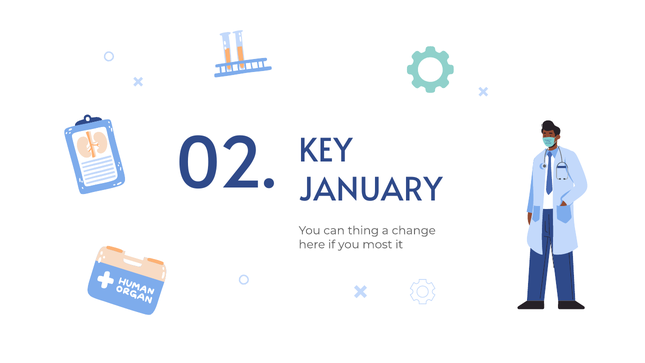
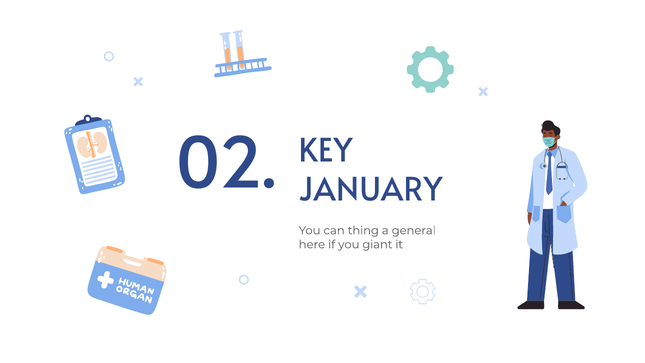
change: change -> general
most: most -> giant
